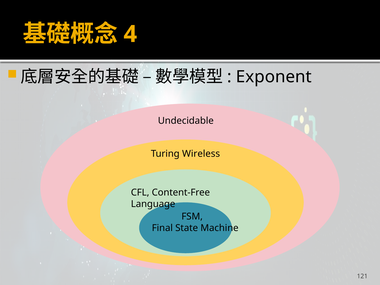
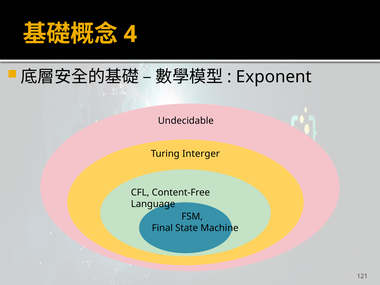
Wireless: Wireless -> Interger
